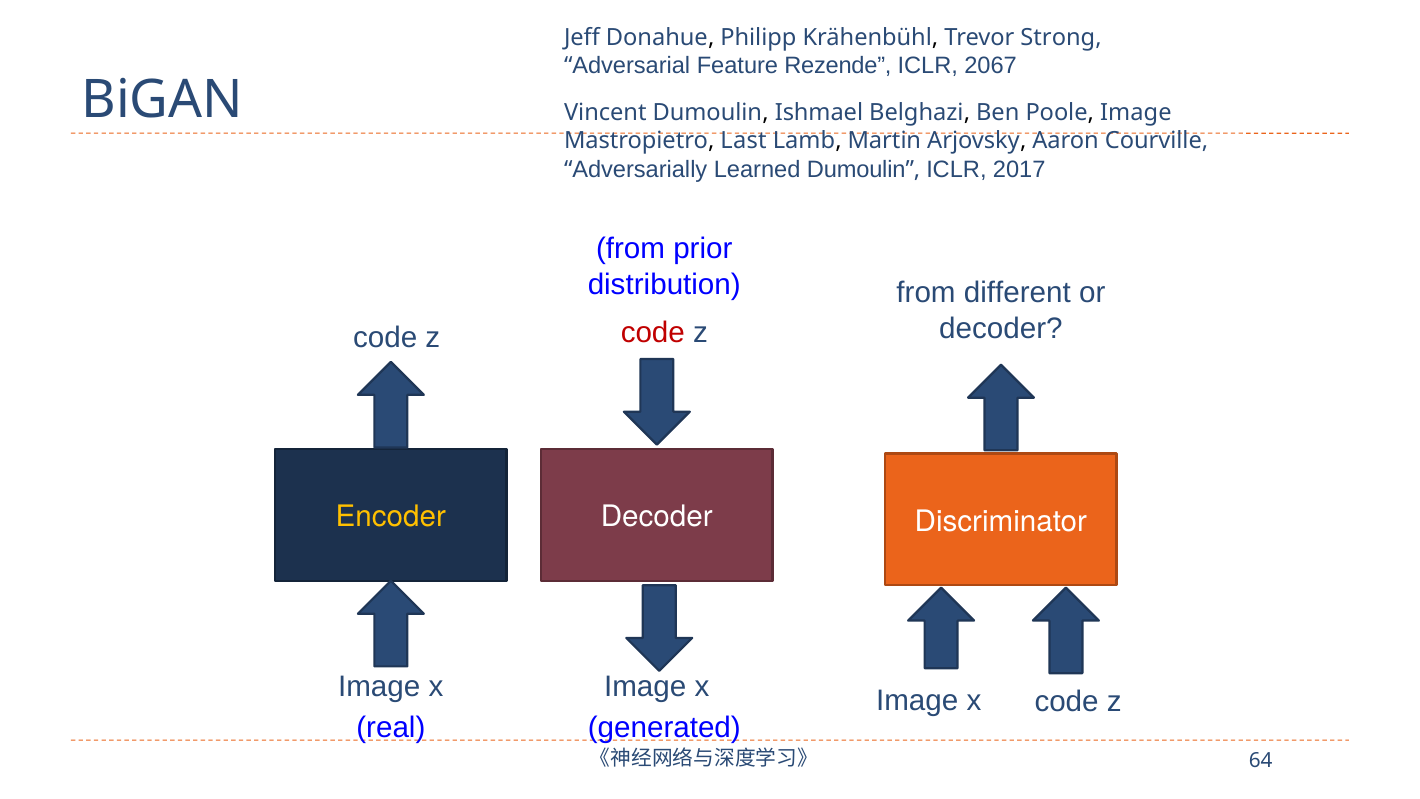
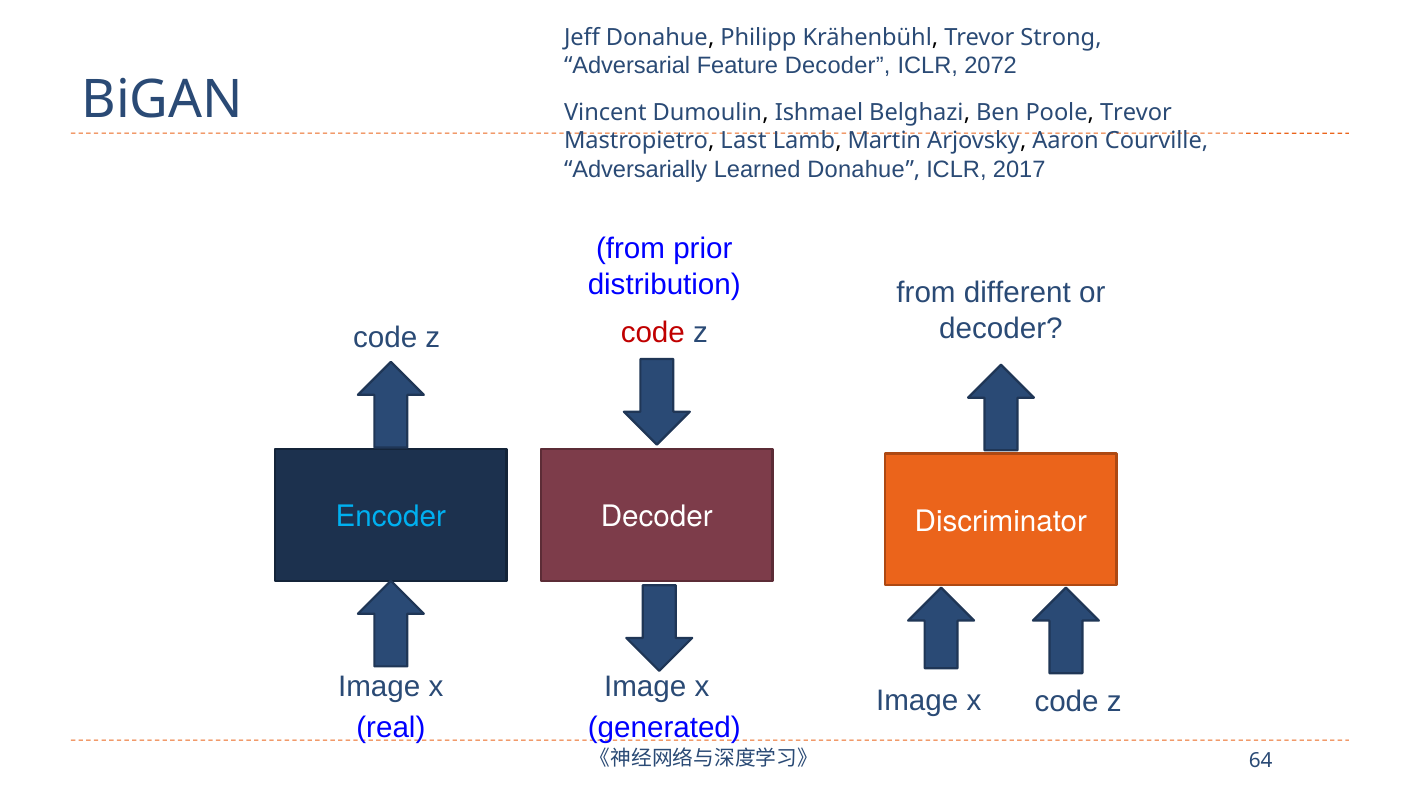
Feature Rezende: Rezende -> Decoder
2067: 2067 -> 2072
Poole Image: Image -> Trevor
Learned Dumoulin: Dumoulin -> Donahue
Encoder colour: yellow -> light blue
